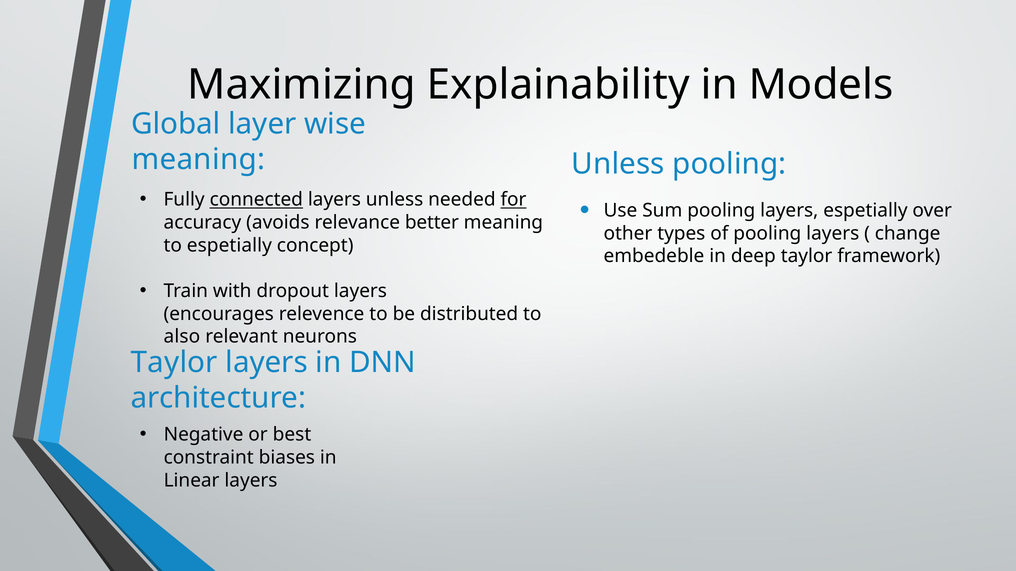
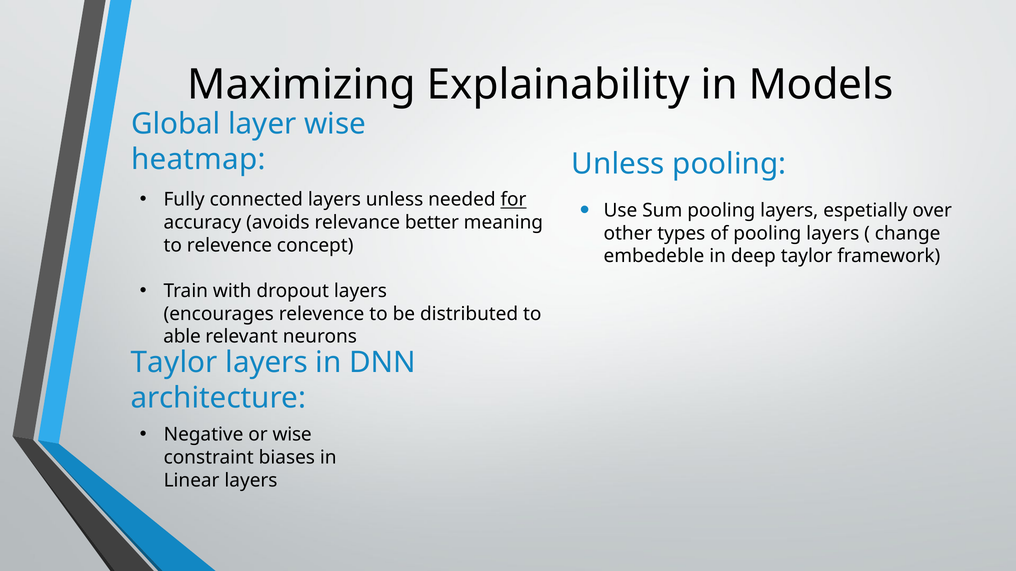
meaning at (198, 160): meaning -> heatmap
connected underline: present -> none
to espetially: espetially -> relevence
also: also -> able
or best: best -> wise
